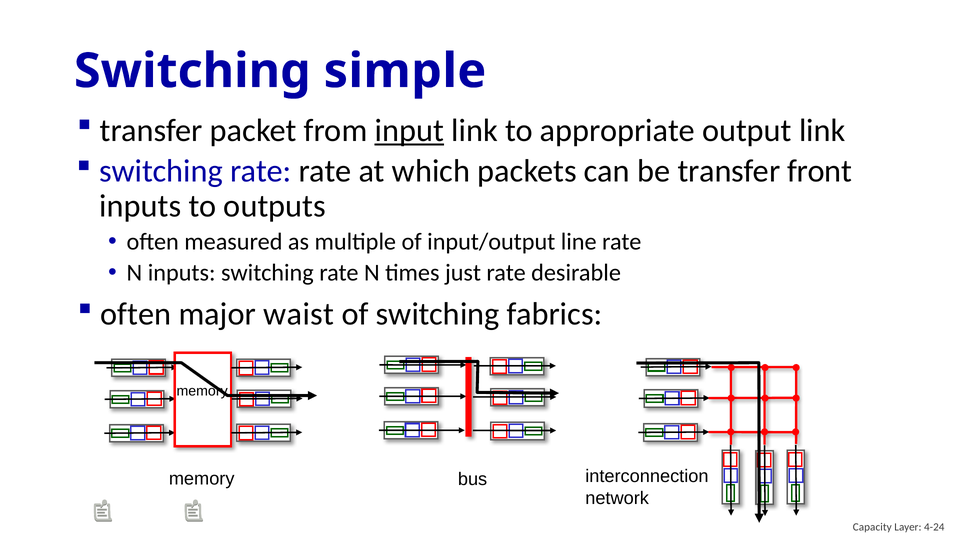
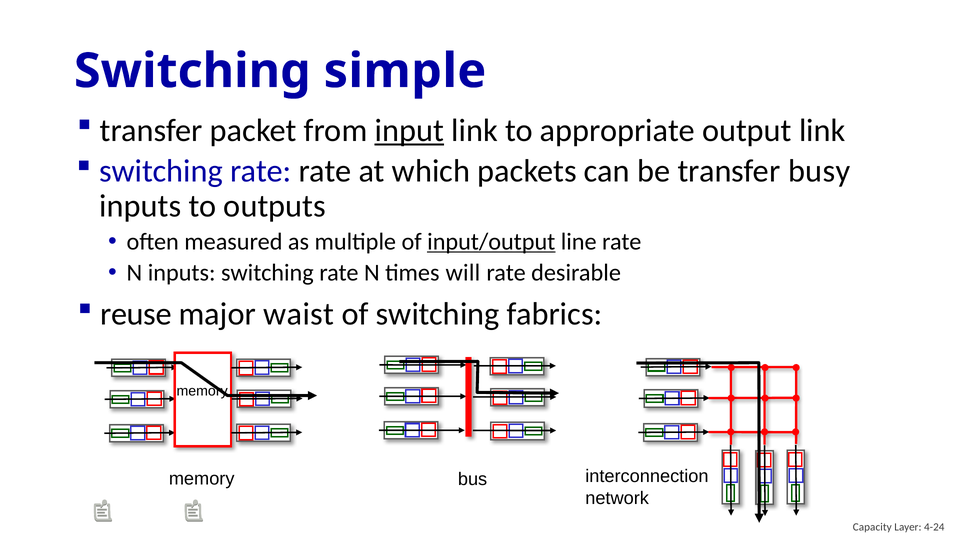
front: front -> busy
input/output underline: none -> present
just: just -> will
often at (136, 315): often -> reuse
